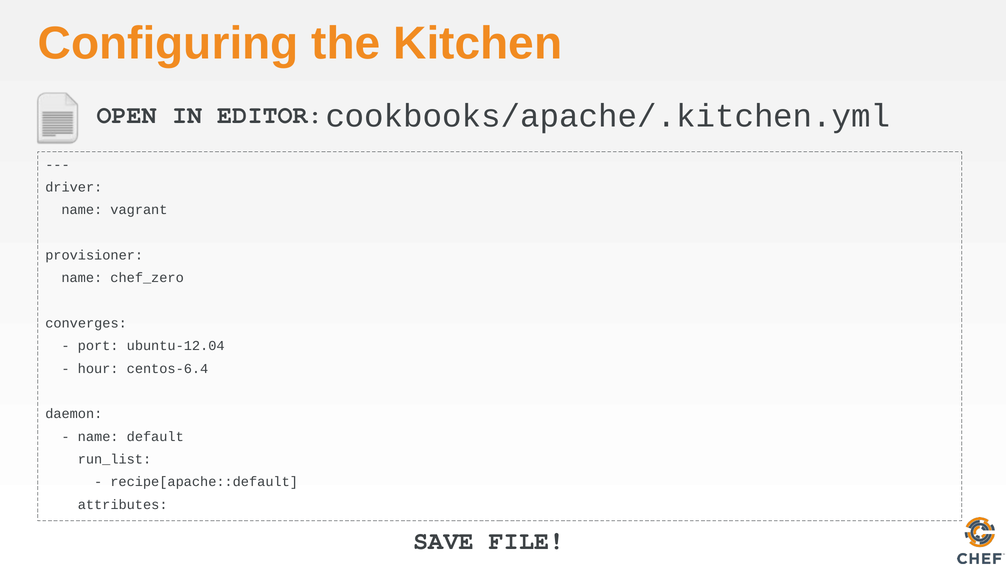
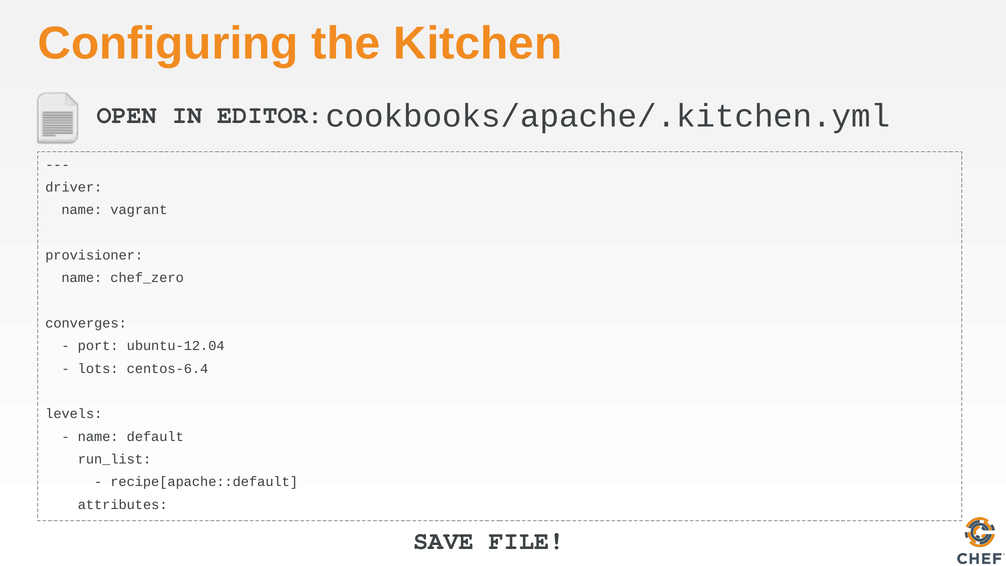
hour: hour -> lots
daemon: daemon -> levels
